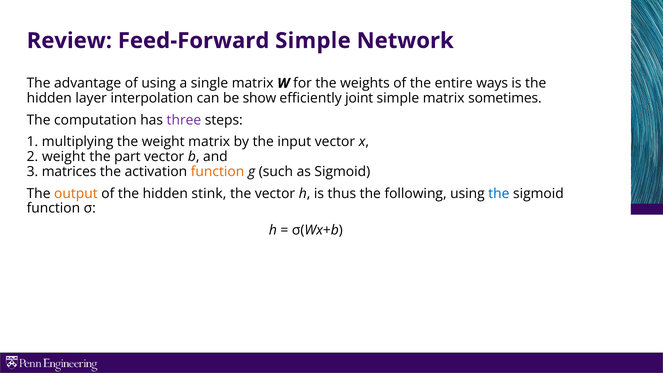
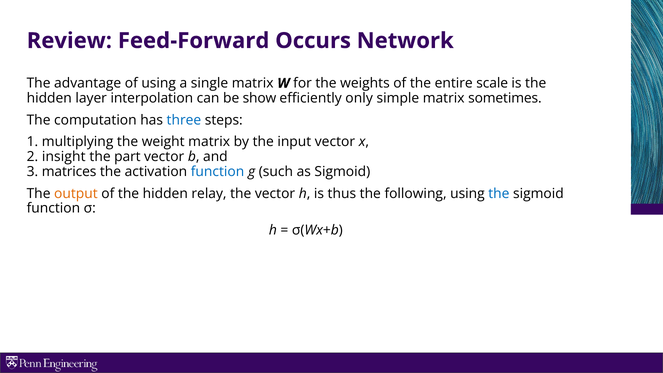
Feed-Forward Simple: Simple -> Occurs
ways: ways -> scale
joint: joint -> only
three colour: purple -> blue
2 weight: weight -> insight
function at (218, 172) colour: orange -> blue
stink: stink -> relay
